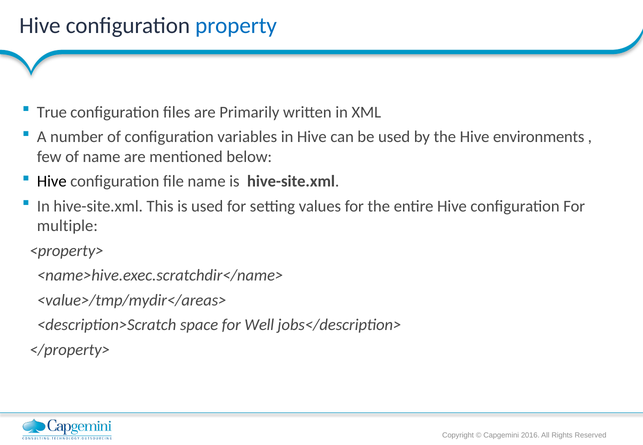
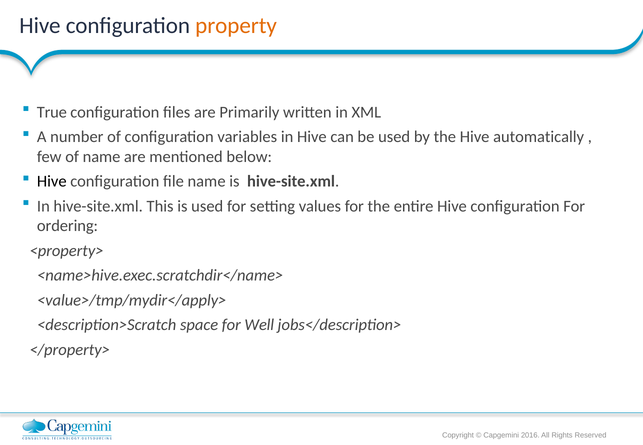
property colour: blue -> orange
environments: environments -> automatically
multiple: multiple -> ordering
<value>/tmp/mydir</areas>: <value>/tmp/mydir</areas> -> <value>/tmp/mydir</apply>
